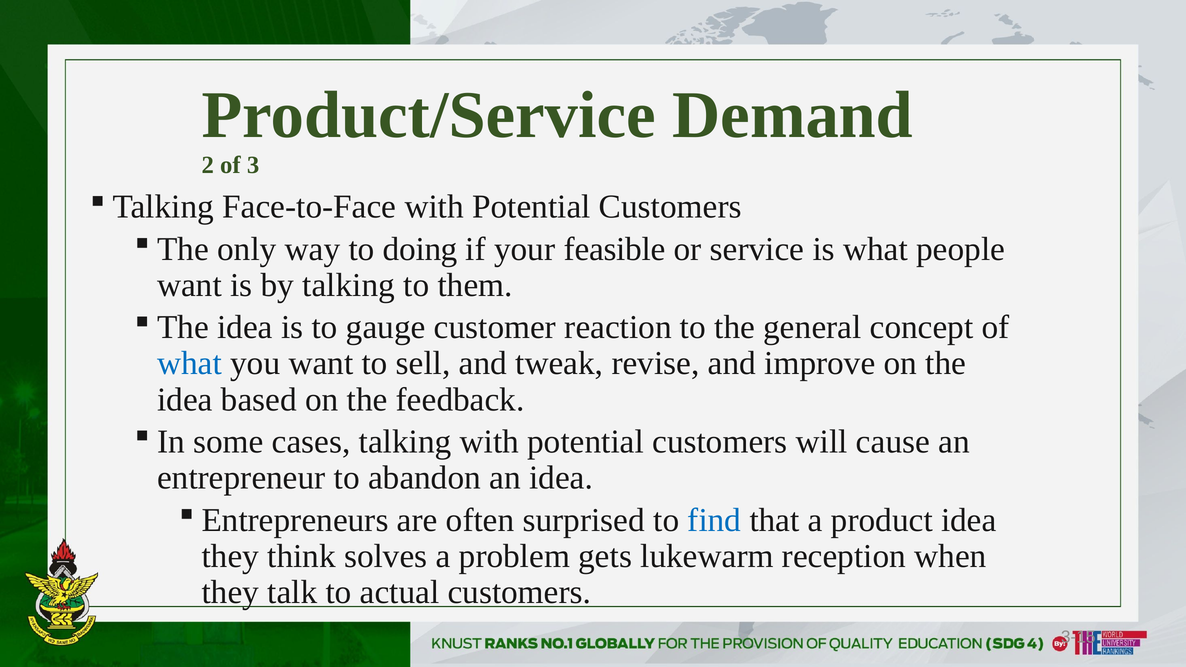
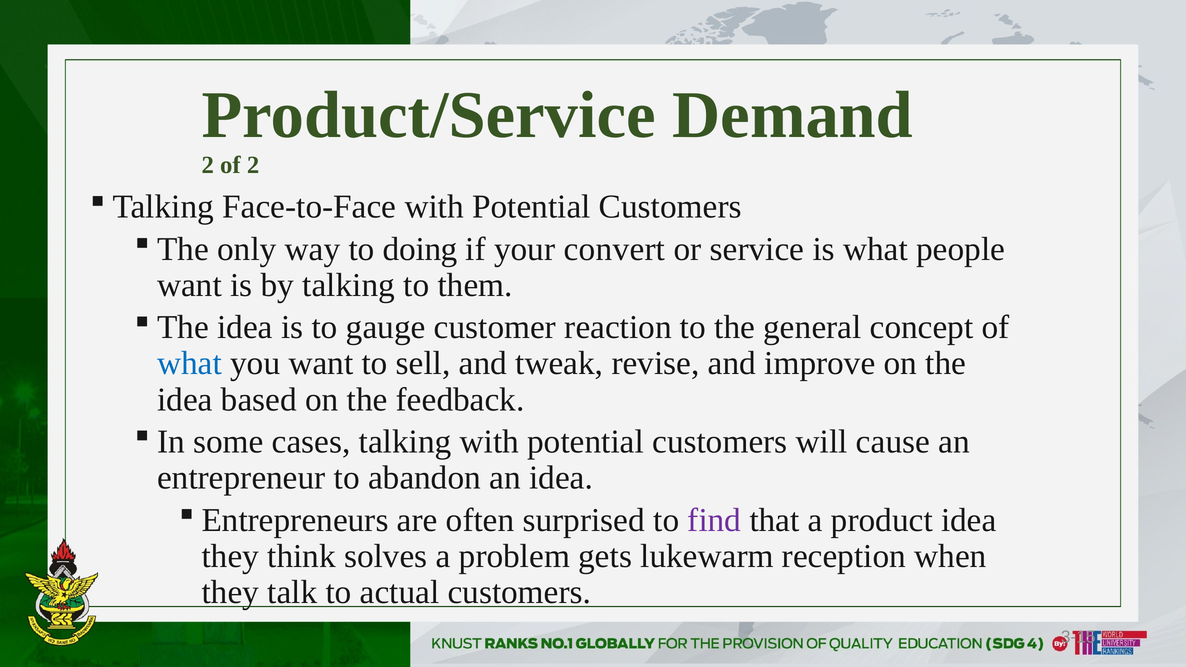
of 3: 3 -> 2
feasible: feasible -> convert
find colour: blue -> purple
